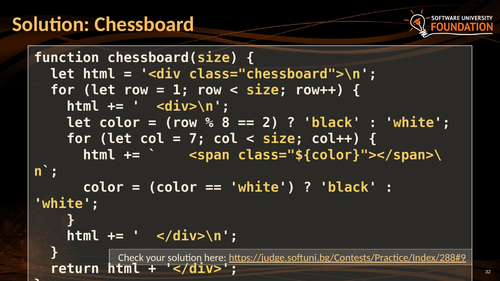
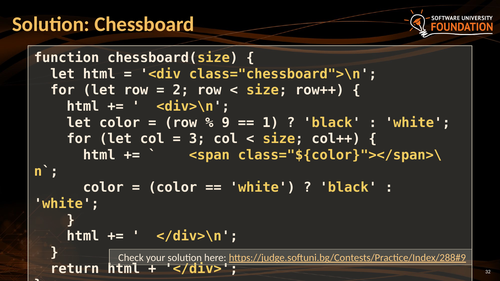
1: 1 -> 2
8: 8 -> 9
2: 2 -> 1
7: 7 -> 3
